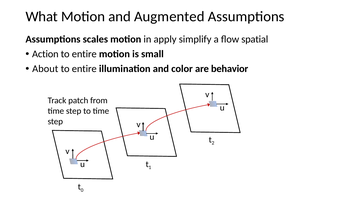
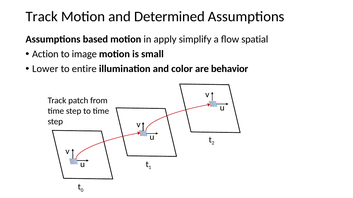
What at (42, 17): What -> Track
Augmented: Augmented -> Determined
scales: scales -> based
entire at (84, 54): entire -> image
About: About -> Lower
